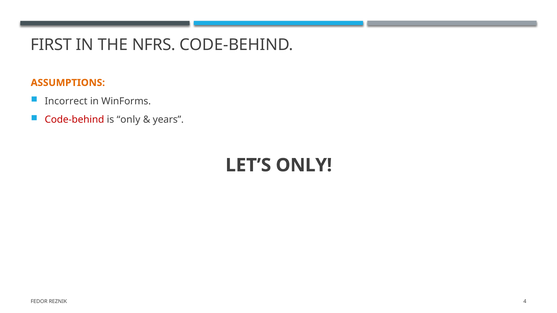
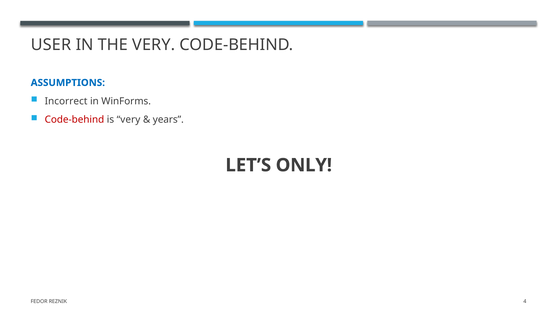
FIRST: FIRST -> USER
THE NFRS: NFRS -> VERY
ASSUMPTIONS colour: orange -> blue
is only: only -> very
